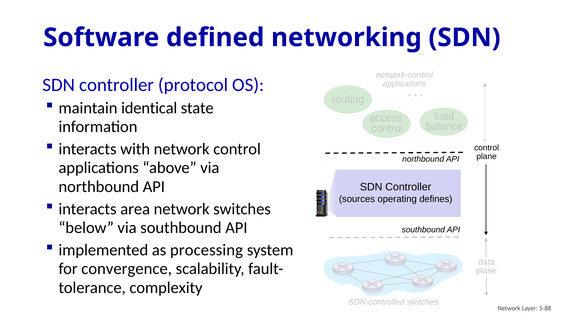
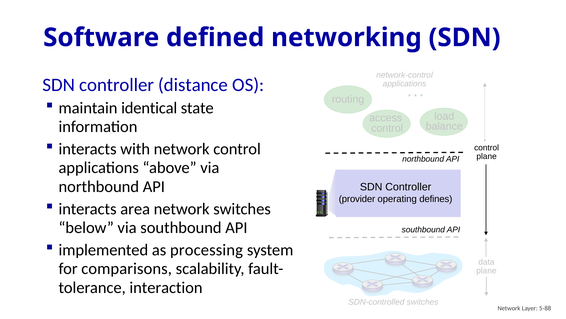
protocol: protocol -> distance
sources: sources -> provider
convergence: convergence -> comparisons
complexity: complexity -> interaction
